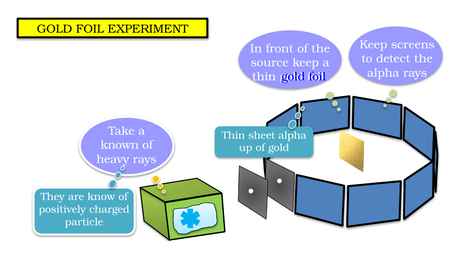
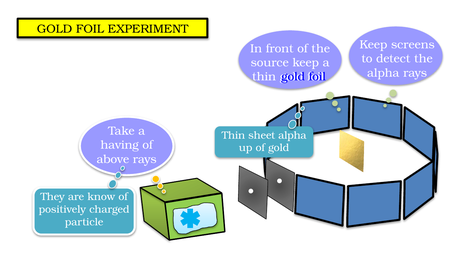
known: known -> having
heavy: heavy -> above
